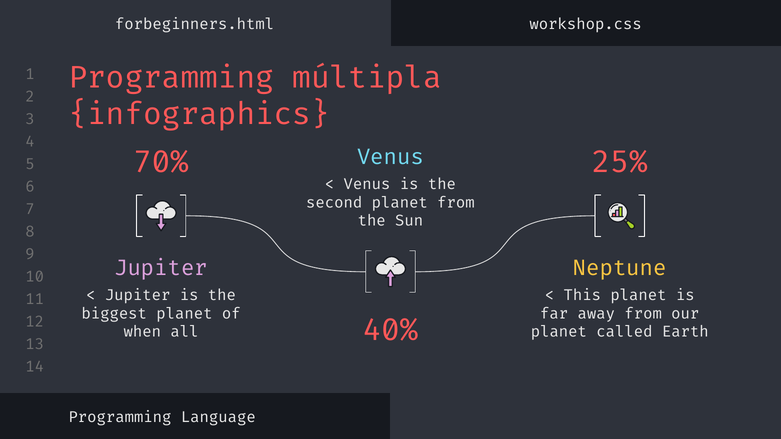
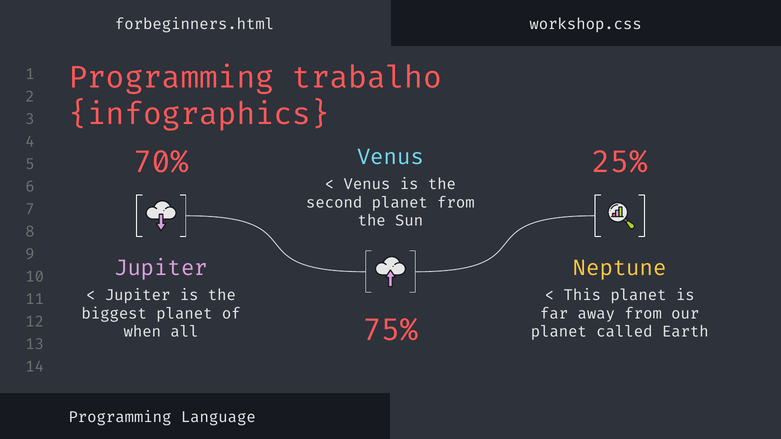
múltipla: múltipla -> trabalho
40%: 40% -> 75%
